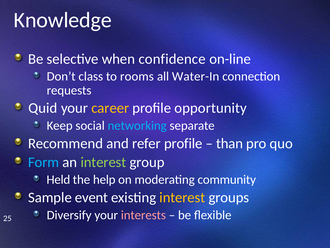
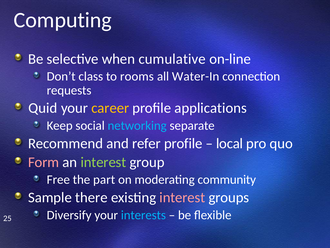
Knowledge: Knowledge -> Computing
confidence: confidence -> cumulative
opportunity: opportunity -> applications
than: than -> local
Form colour: light blue -> pink
Held: Held -> Free
help: help -> part
event: event -> there
interest at (182, 197) colour: yellow -> pink
interests colour: pink -> light blue
